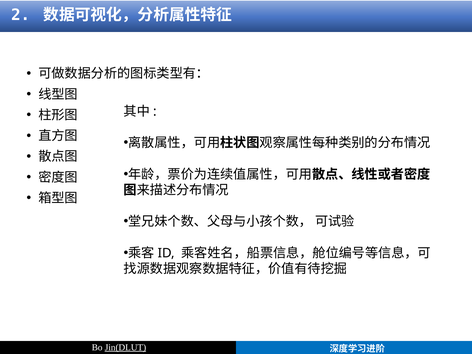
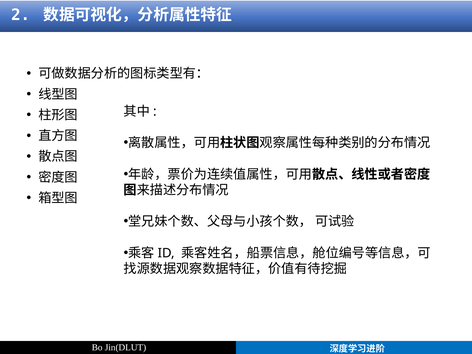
Jin(DLUT underline: present -> none
